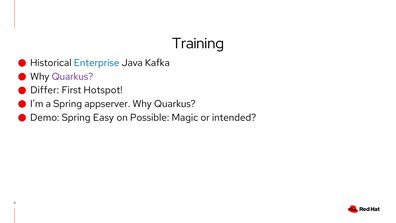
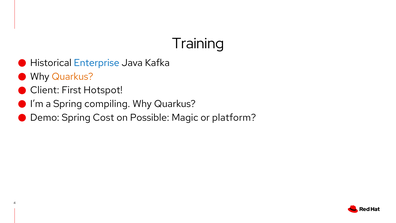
Quarkus at (72, 76) colour: purple -> orange
Differ: Differ -> Client
appserver: appserver -> compiling
Easy: Easy -> Cost
intended: intended -> platform
